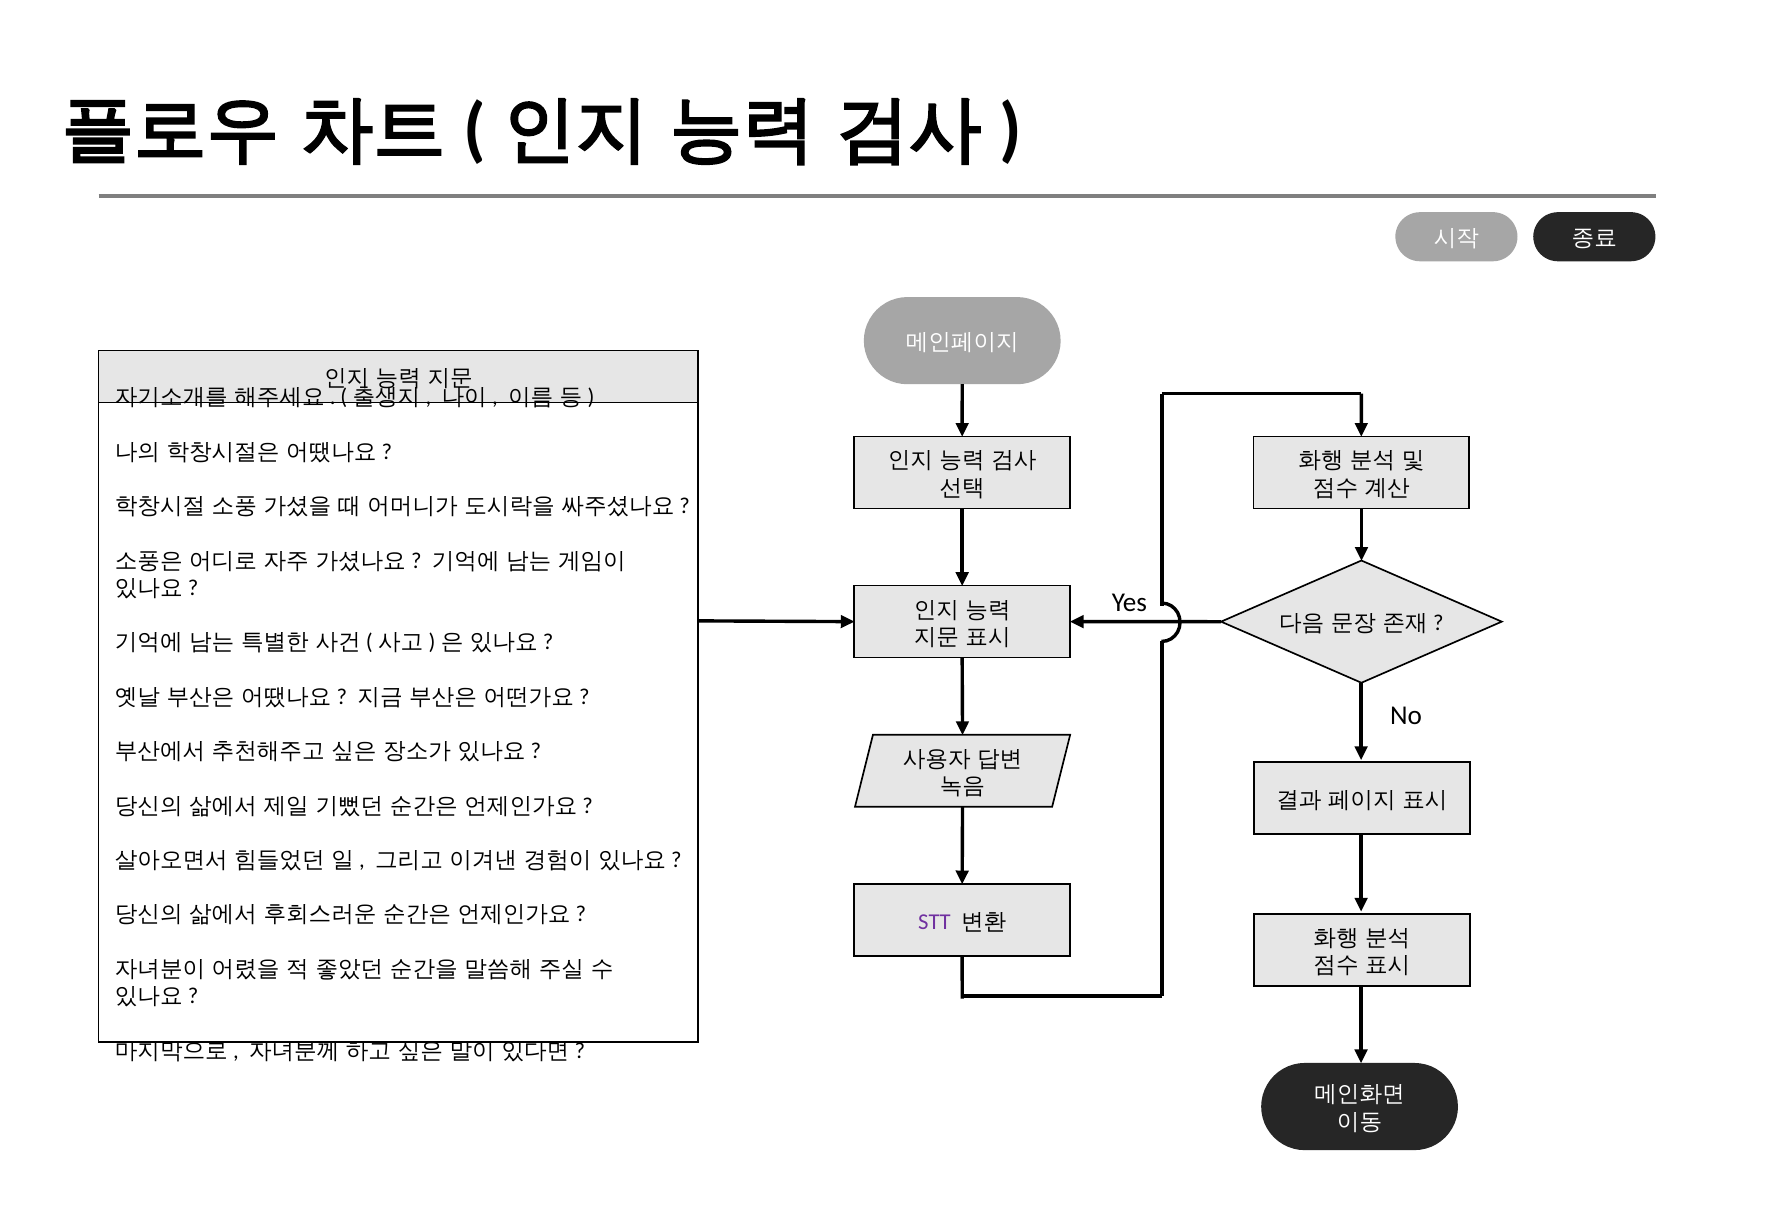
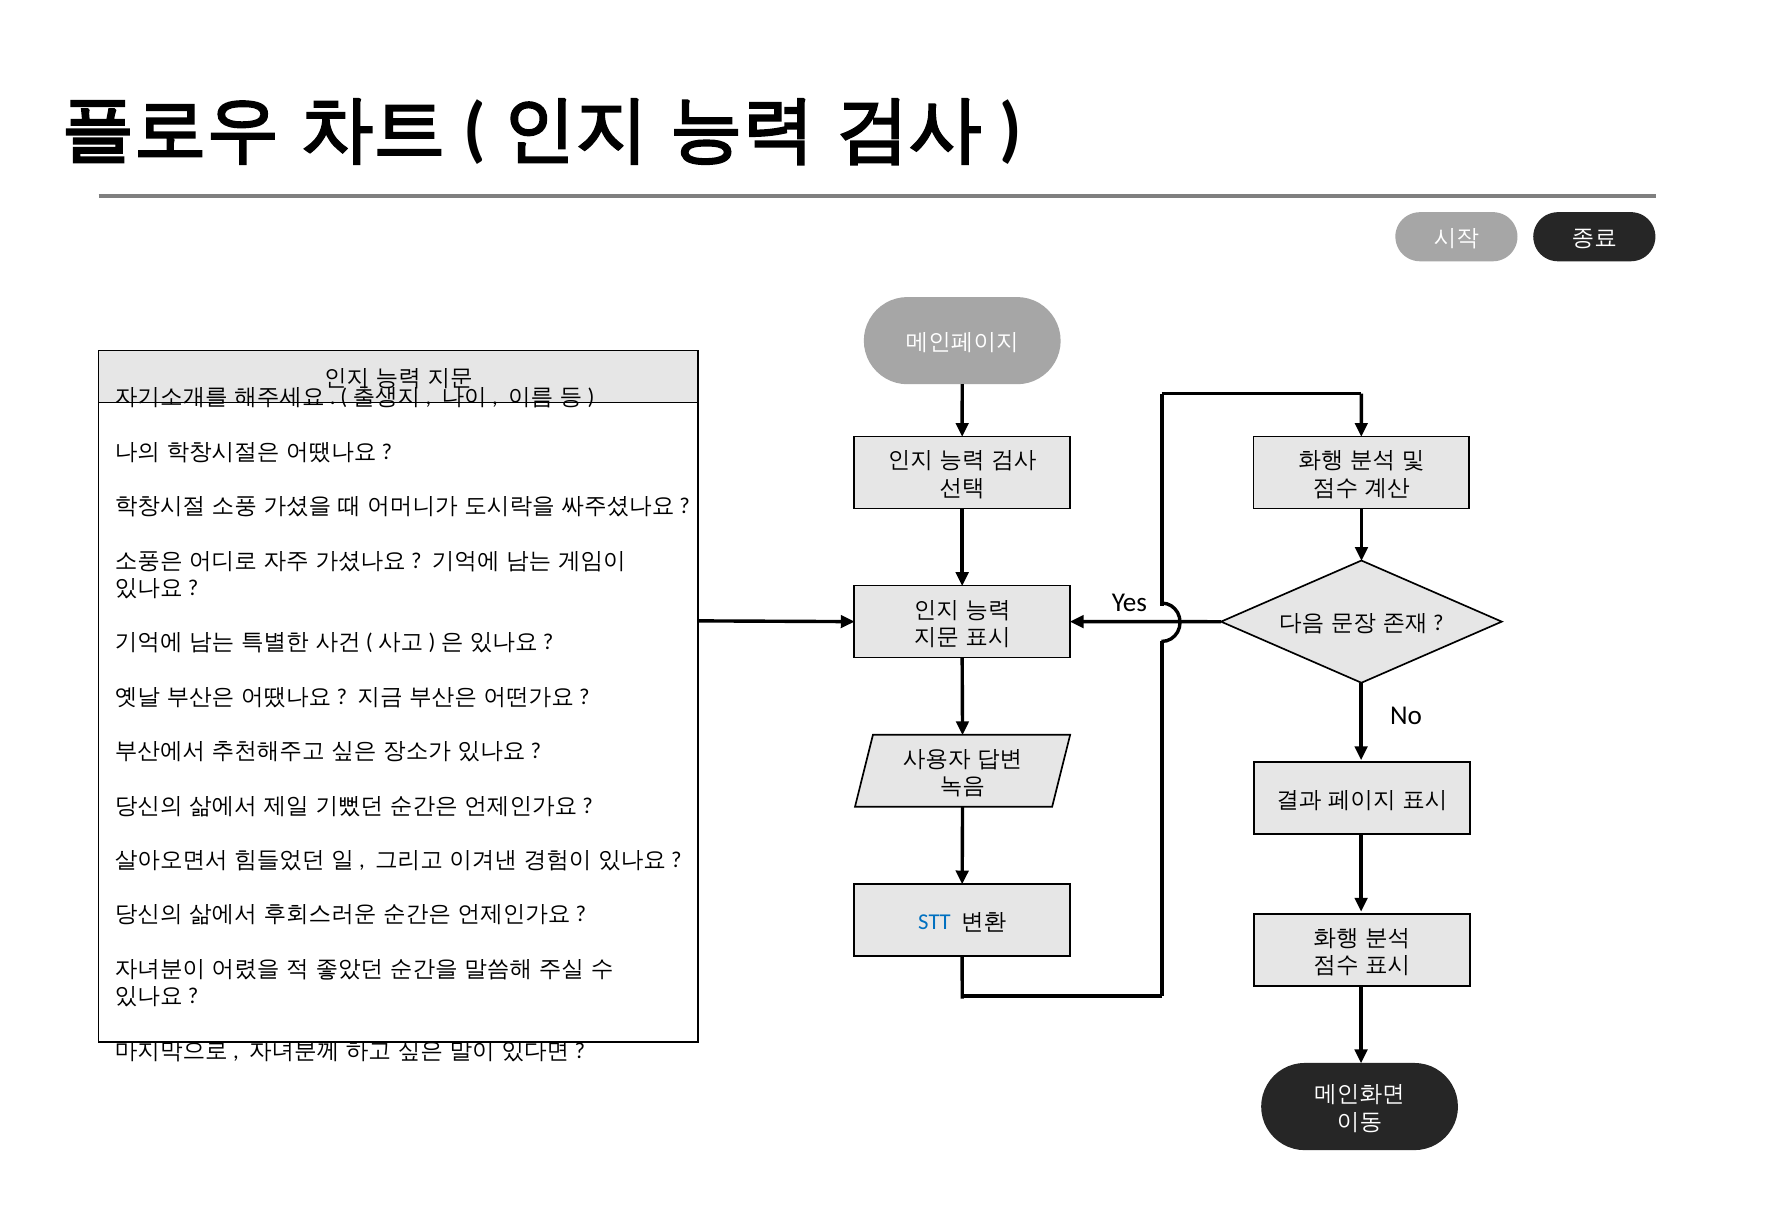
STT colour: purple -> blue
